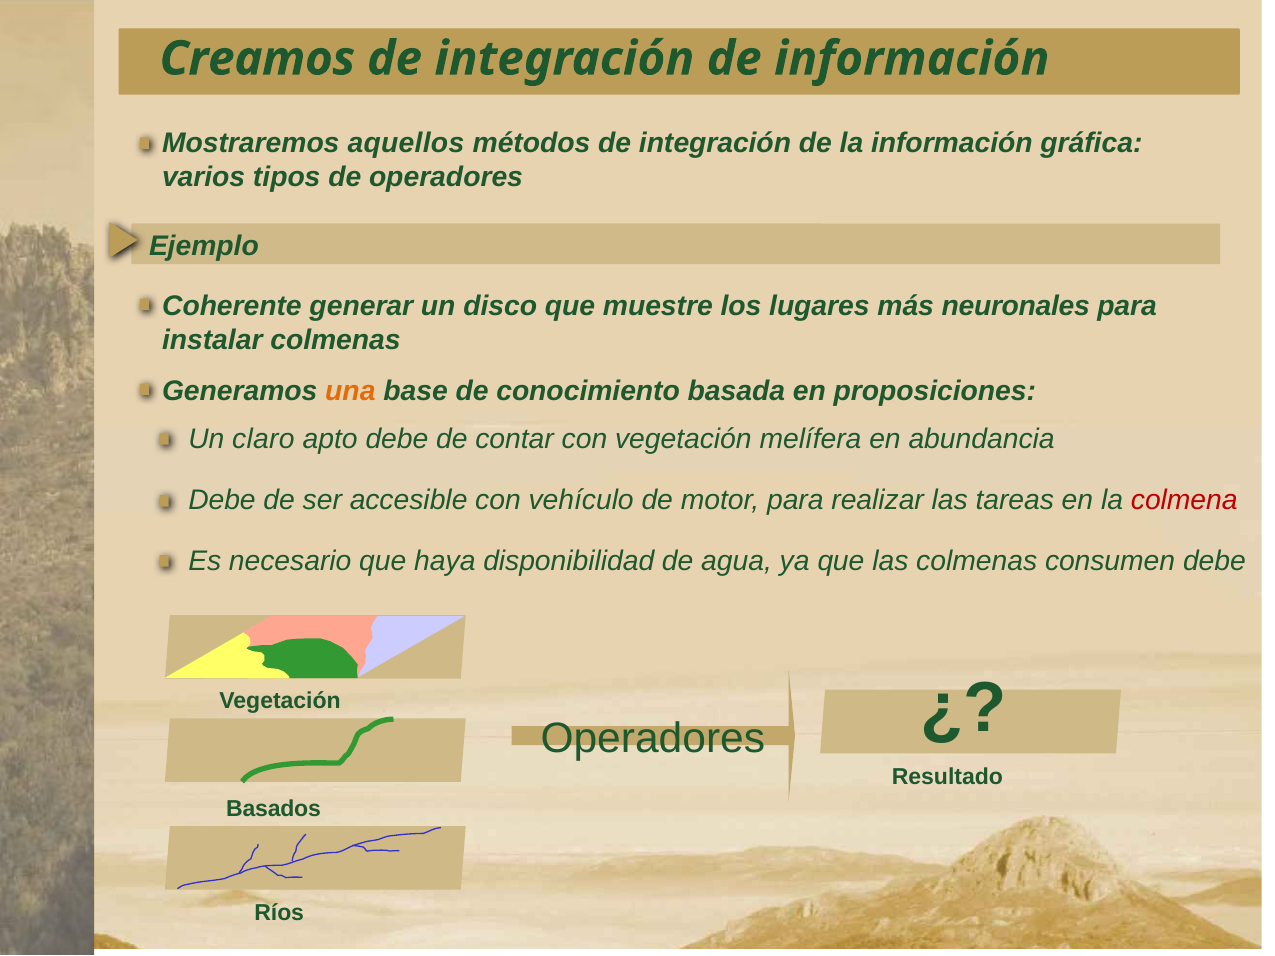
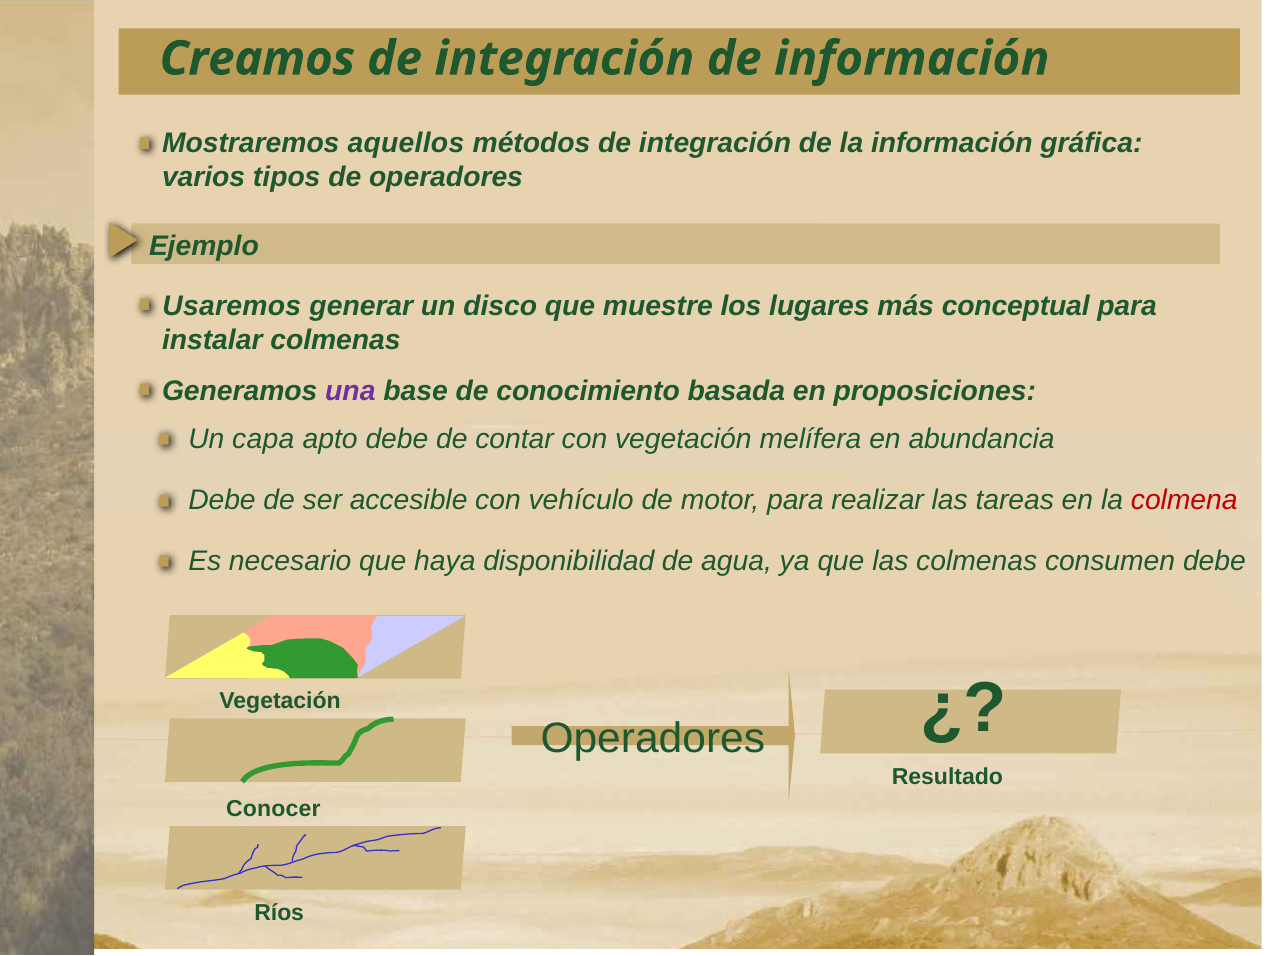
Coherente: Coherente -> Usaremos
neuronales: neuronales -> conceptual
una colour: orange -> purple
claro: claro -> capa
Basados: Basados -> Conocer
